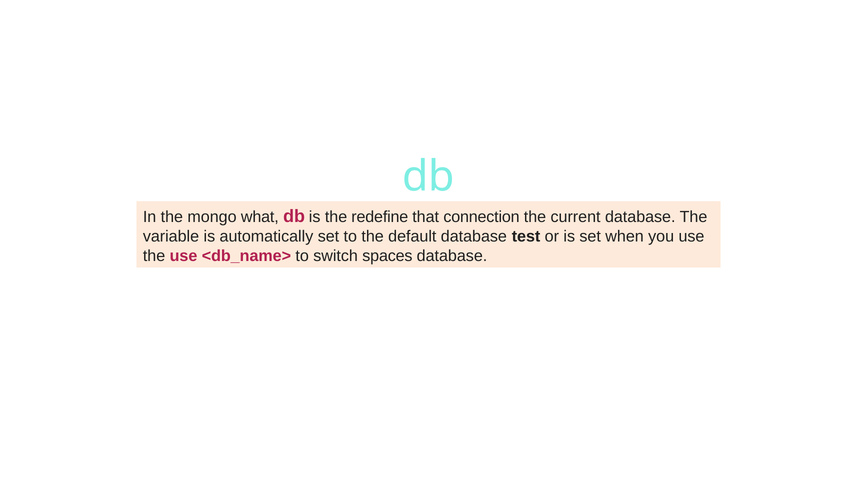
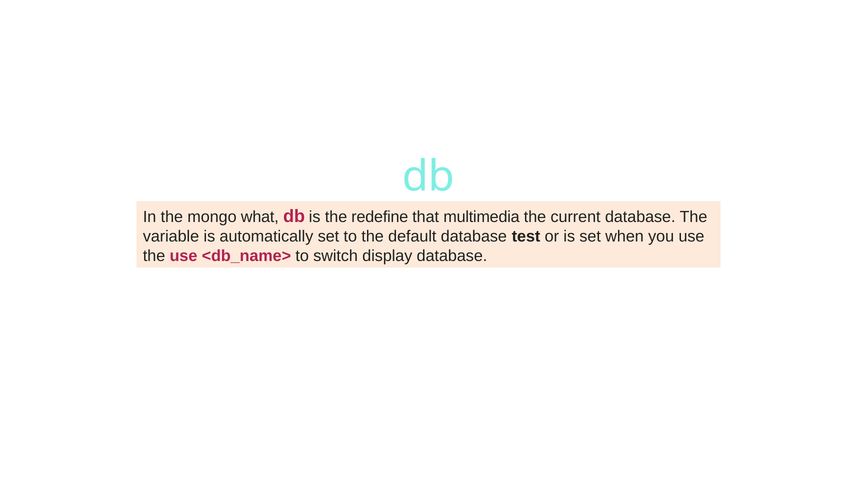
connection: connection -> multimedia
spaces: spaces -> display
